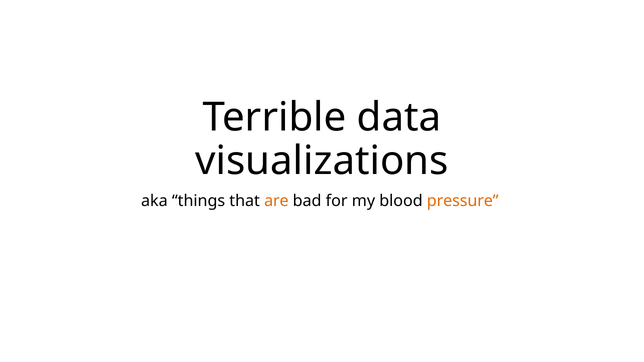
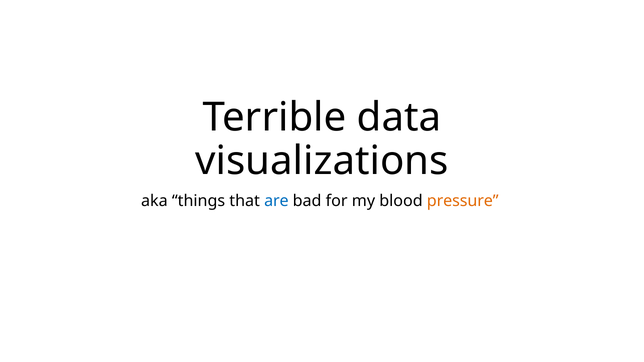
are colour: orange -> blue
